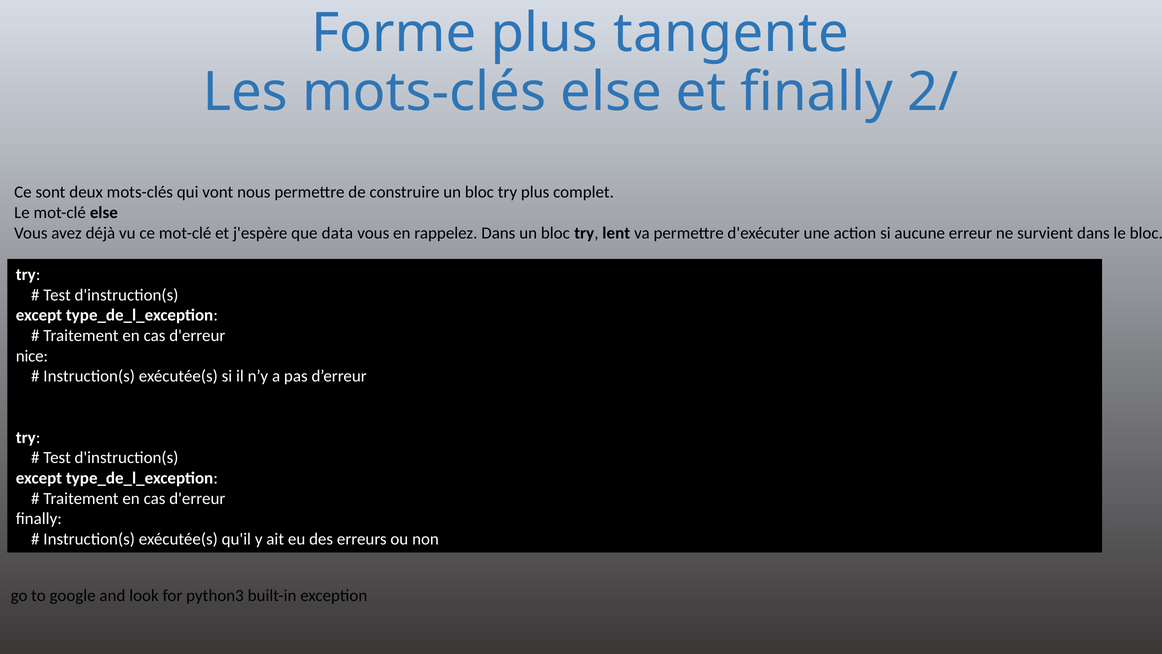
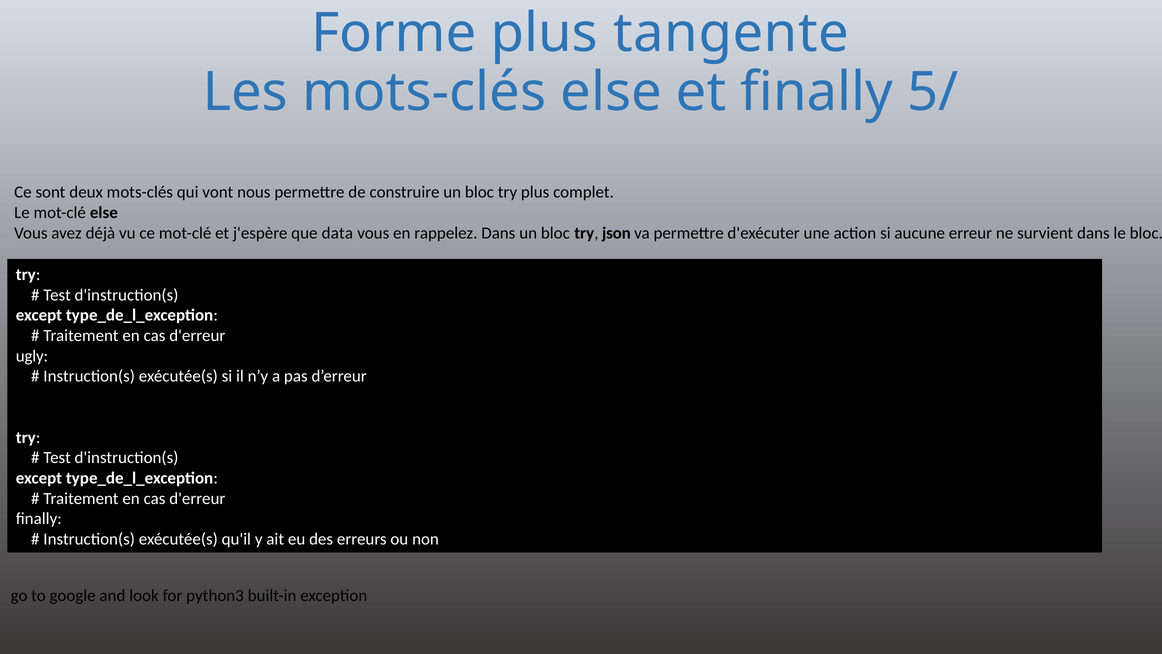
2/: 2/ -> 5/
lent: lent -> json
nice: nice -> ugly
